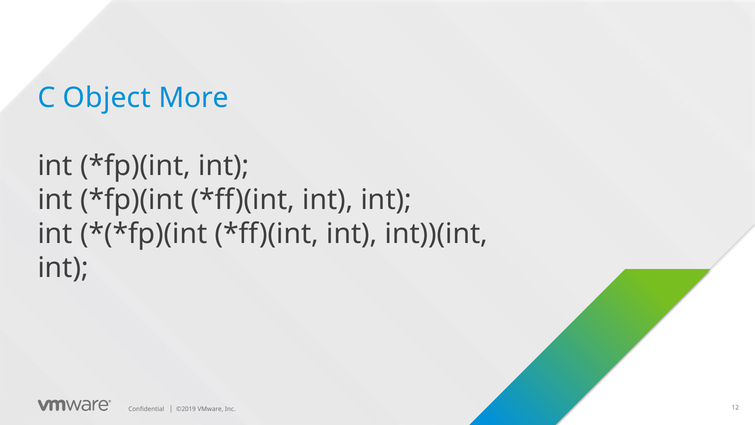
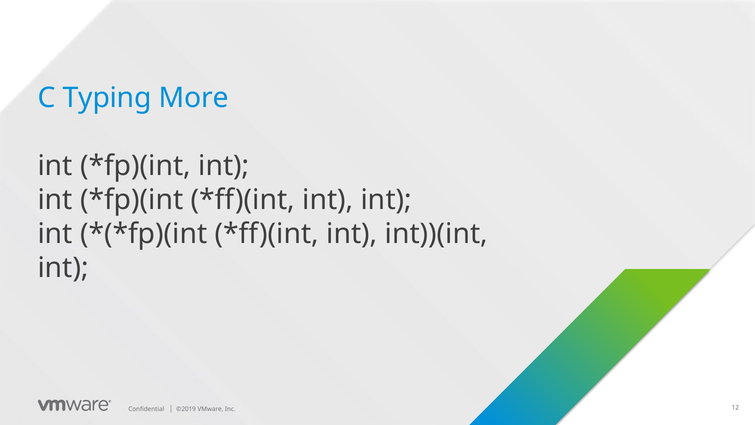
Object: Object -> Typing
